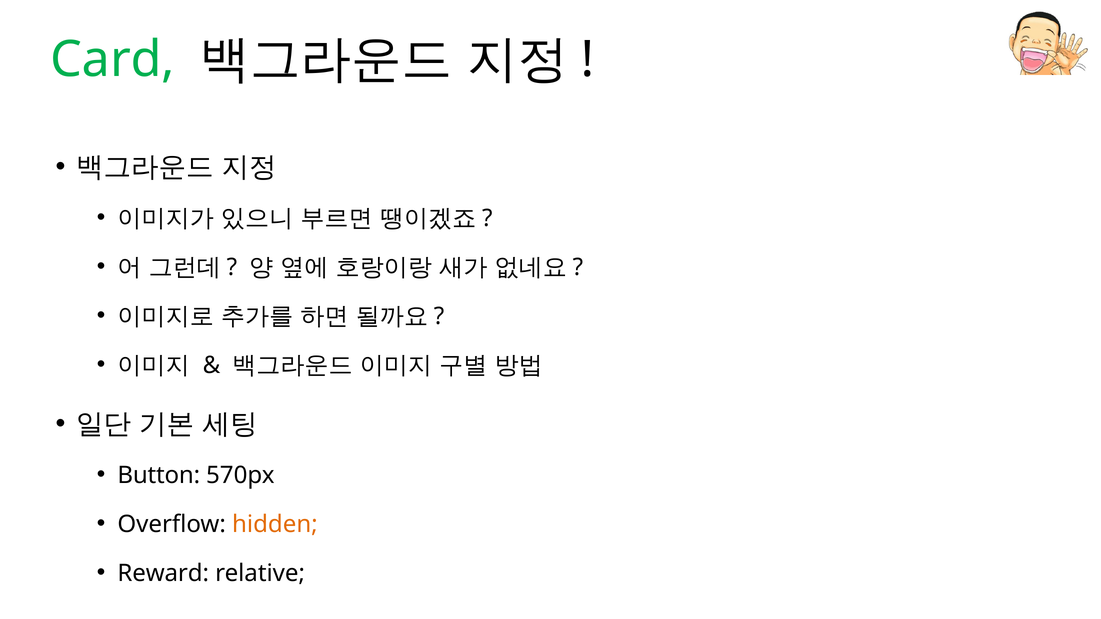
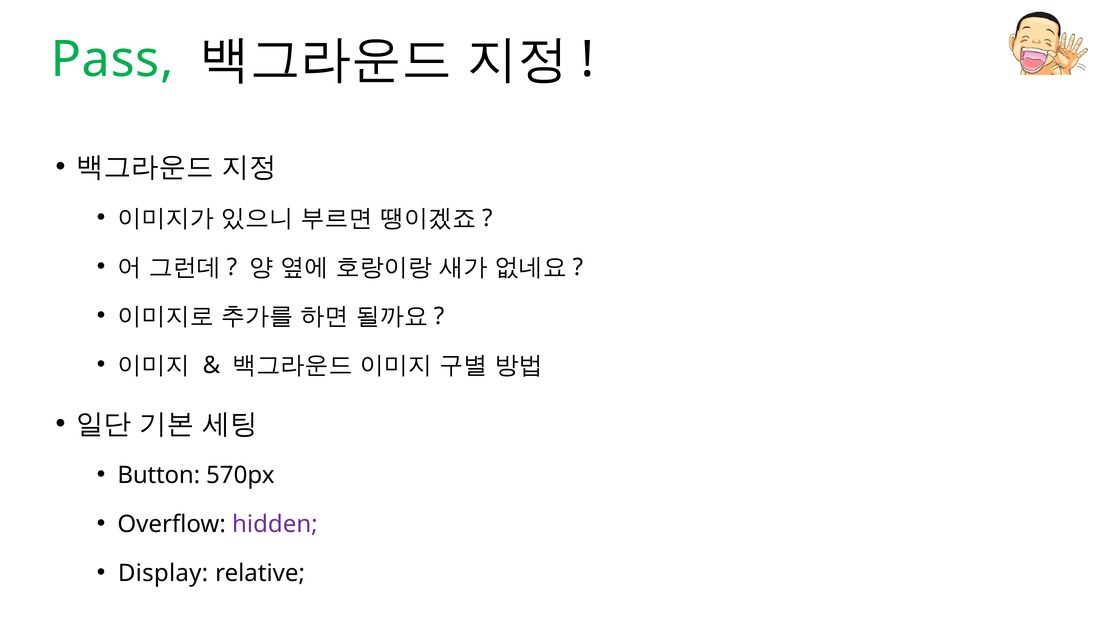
Card: Card -> Pass
hidden colour: orange -> purple
Reward: Reward -> Display
